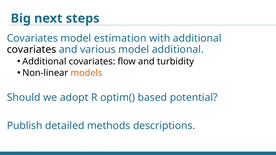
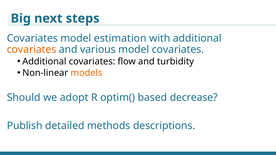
covariates at (31, 50) colour: black -> orange
model additional: additional -> covariates
potential: potential -> decrease
